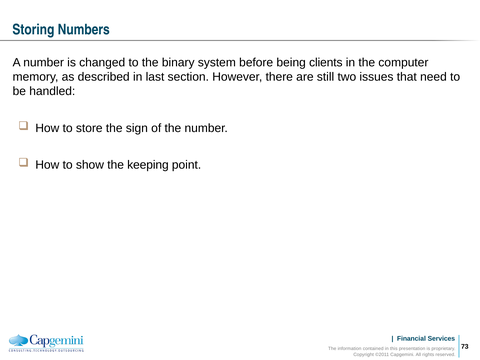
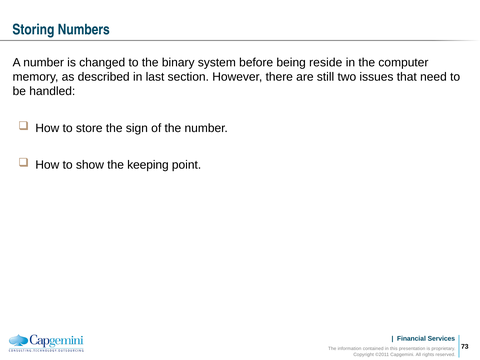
clients: clients -> reside
